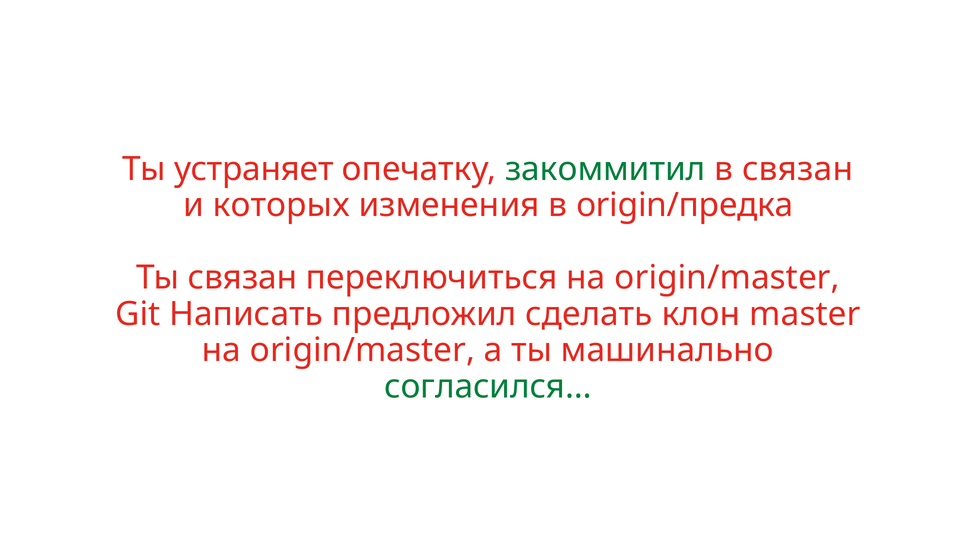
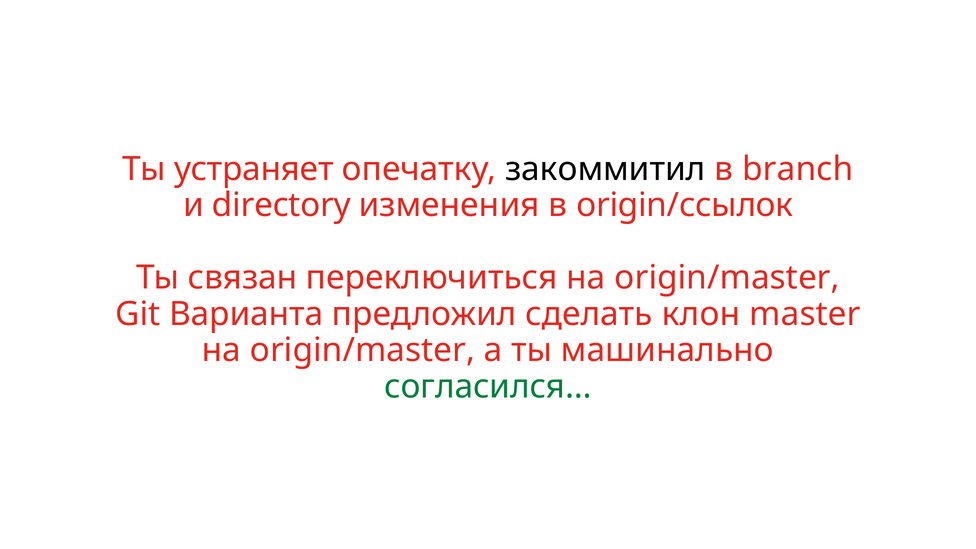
закоммитил colour: green -> black
в связан: связан -> branch
которых: которых -> directory
origin/предка: origin/предка -> origin/ссылок
Написать: Написать -> Варианта
